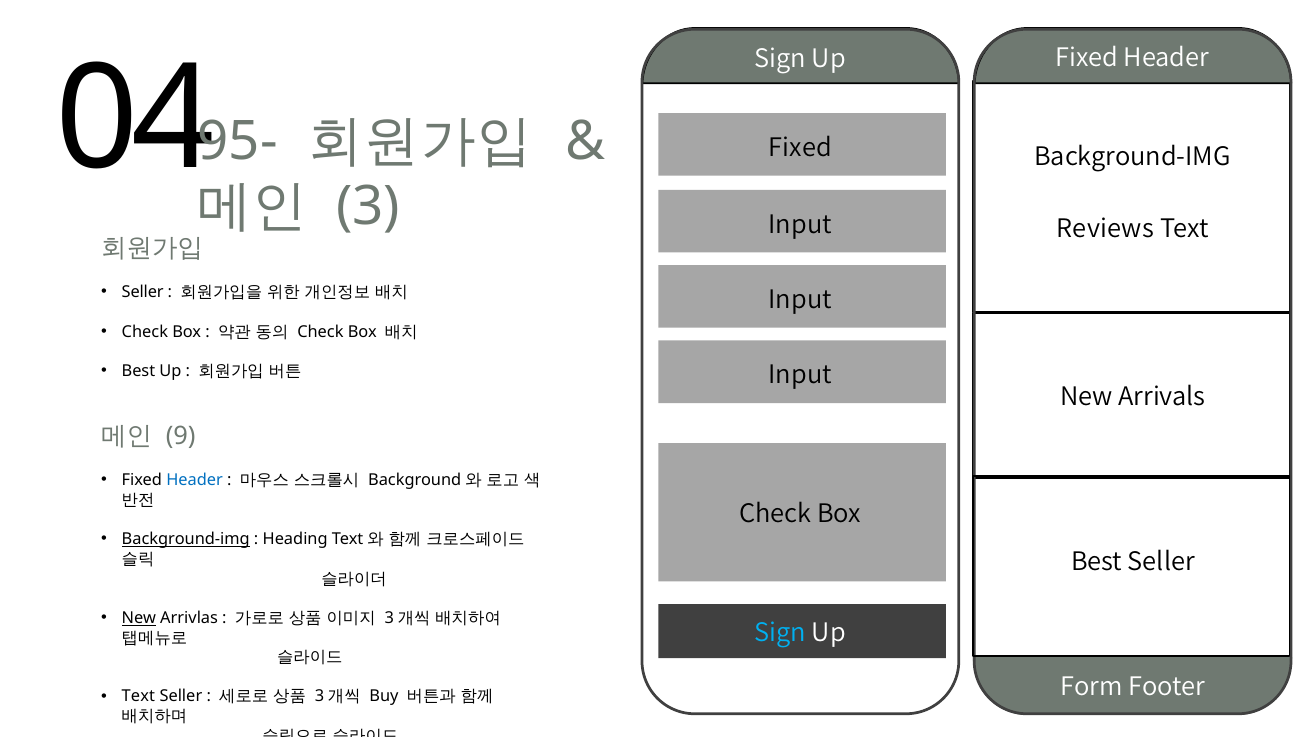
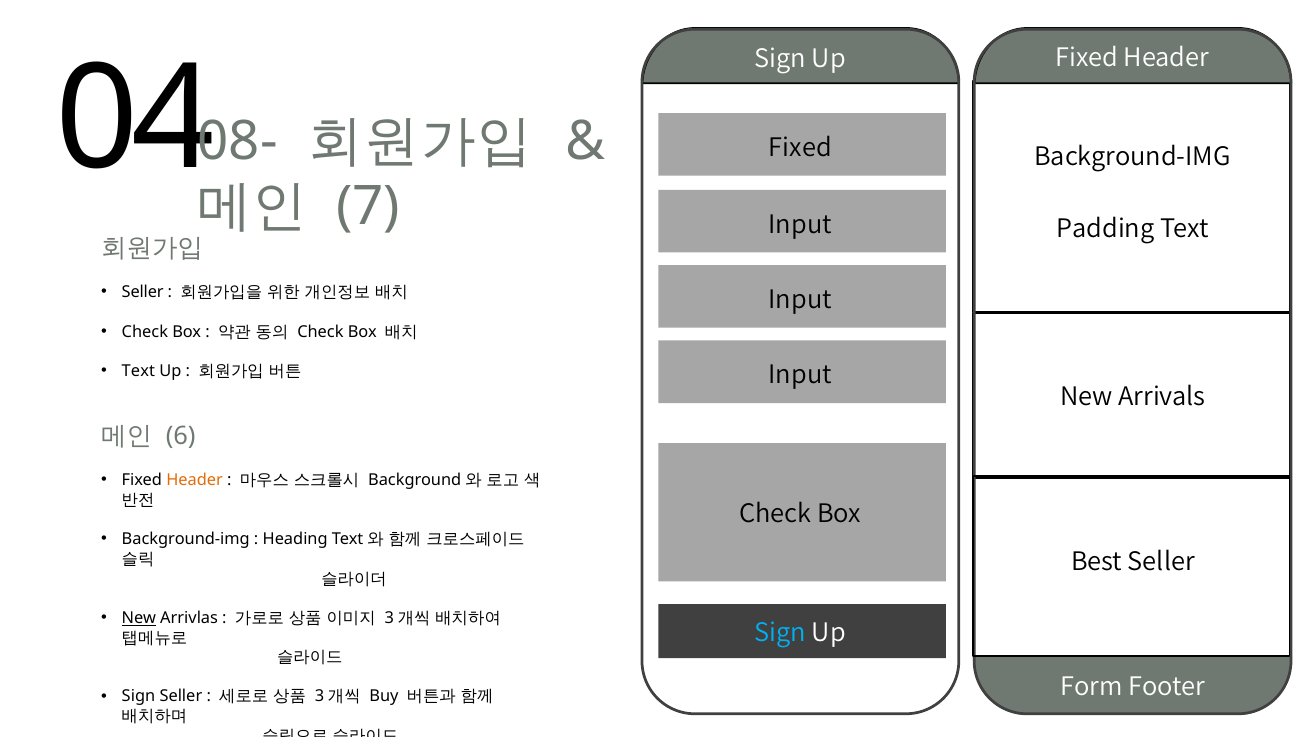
95-: 95- -> 08-
3: 3 -> 7
Reviews: Reviews -> Padding
Best at (138, 371): Best -> Text
9: 9 -> 6
Header at (195, 481) colour: blue -> orange
Background-img at (186, 540) underline: present -> none
Text at (138, 697): Text -> Sign
